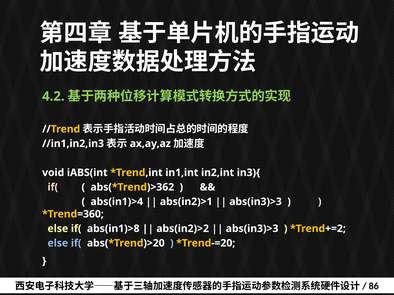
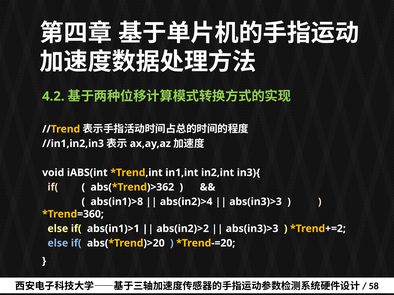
abs(in1)>4: abs(in1)>4 -> abs(in1)>8
abs(in2)>1: abs(in2)>1 -> abs(in2)>4
abs(in1)>8: abs(in1)>8 -> abs(in1)>1
86: 86 -> 58
